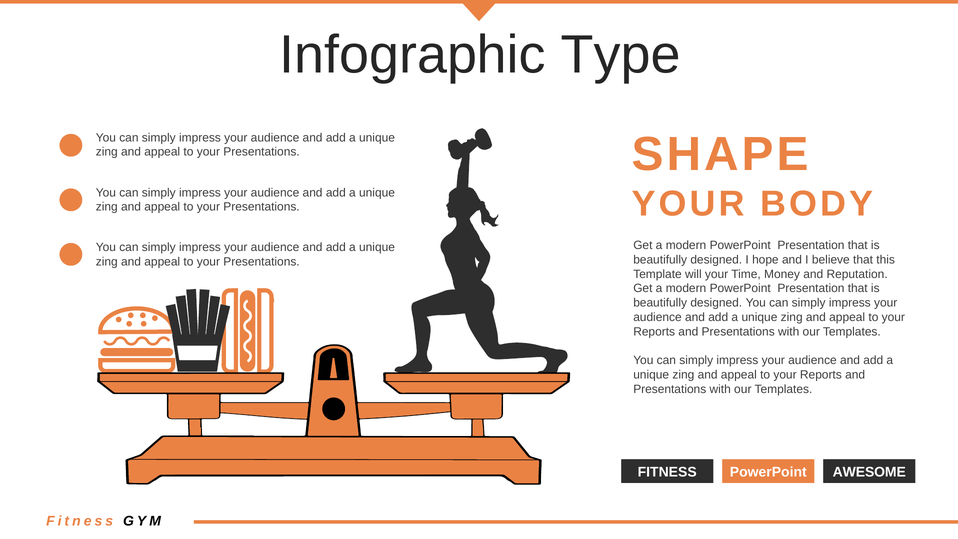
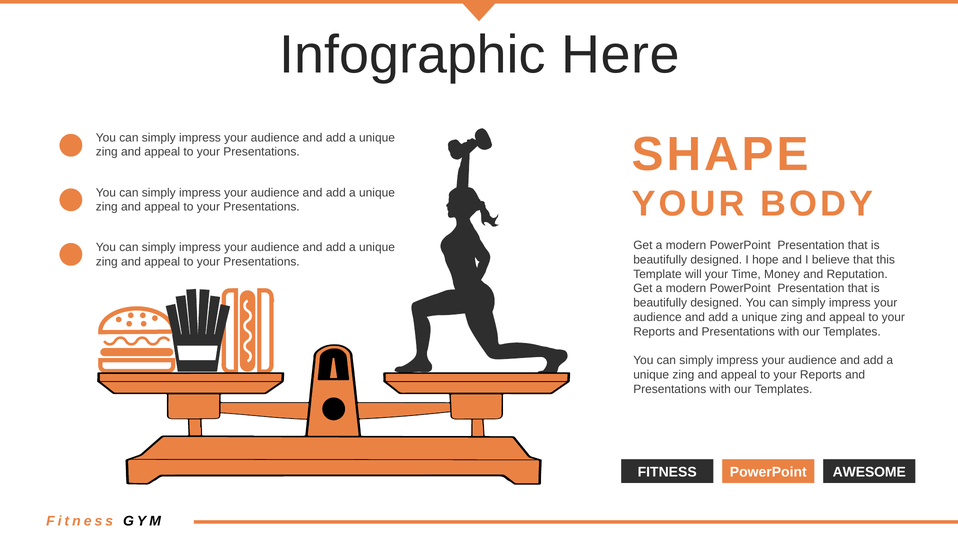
Type: Type -> Here
